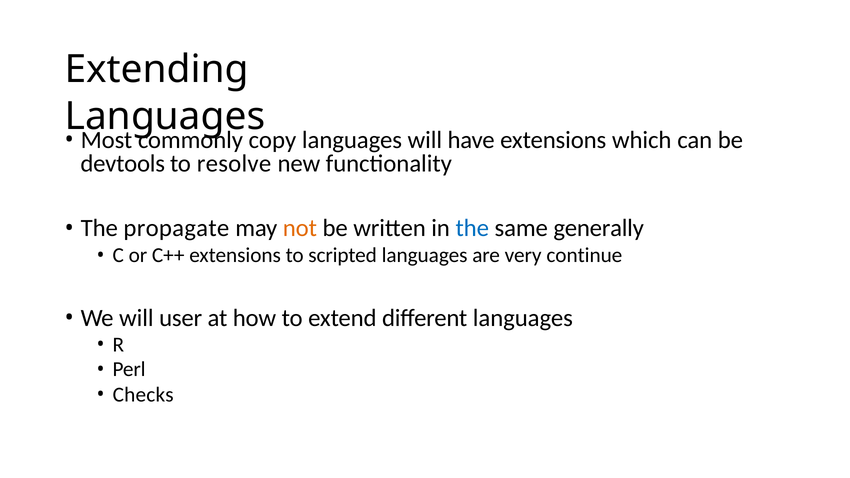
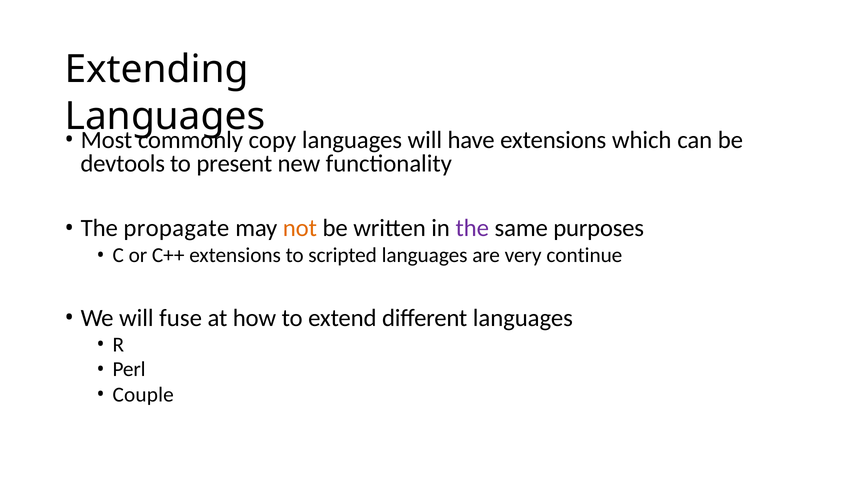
resolve: resolve -> present
the at (472, 228) colour: blue -> purple
generally: generally -> purposes
user: user -> fuse
Checks: Checks -> Couple
